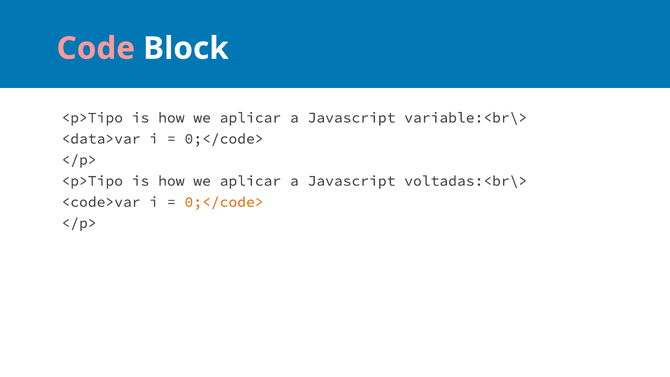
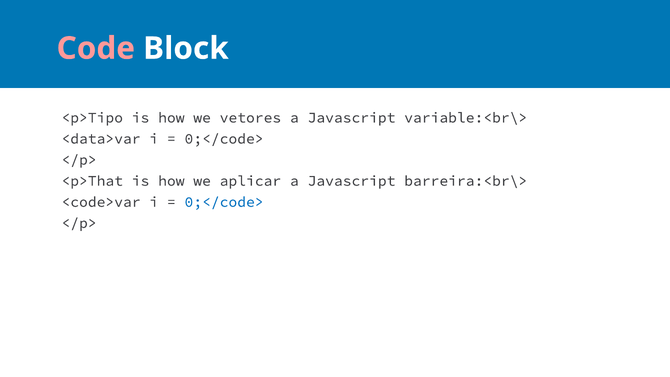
aplicar at (250, 118): aplicar -> vetores
<p>Tipo at (92, 181): <p>Tipo -> <p>That
voltadas:<br\>: voltadas:<br\> -> barreira:<br\>
0;</code> at (224, 202) colour: orange -> blue
